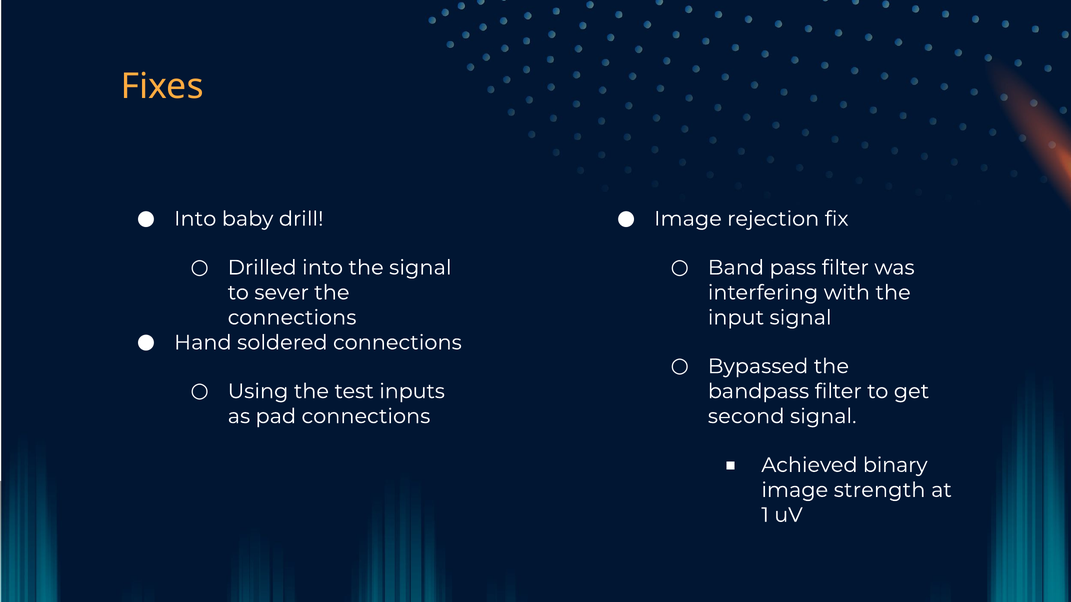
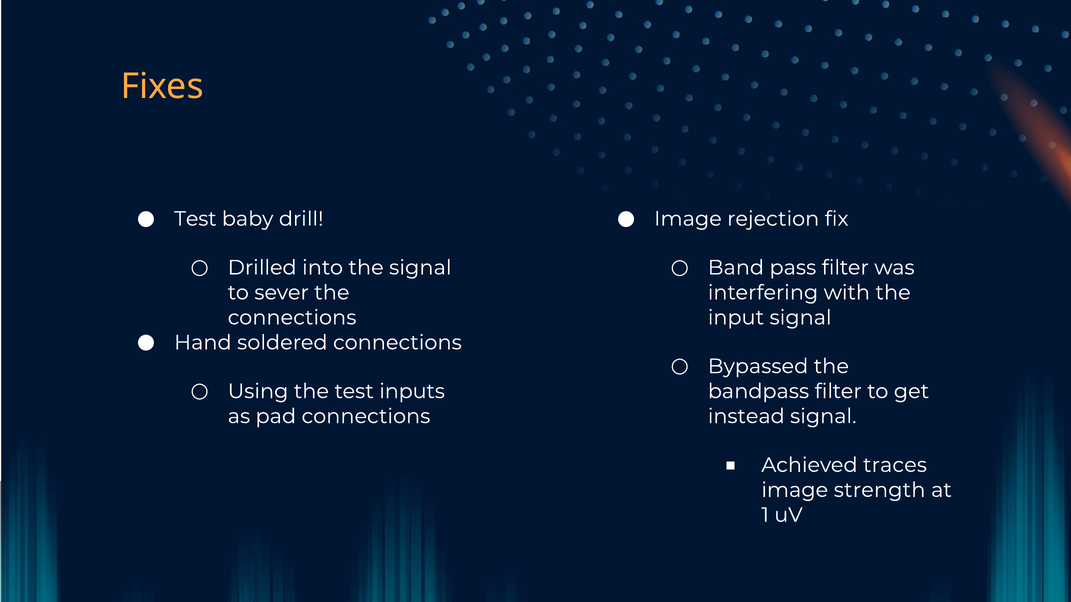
Into at (195, 219): Into -> Test
second: second -> instead
binary: binary -> traces
